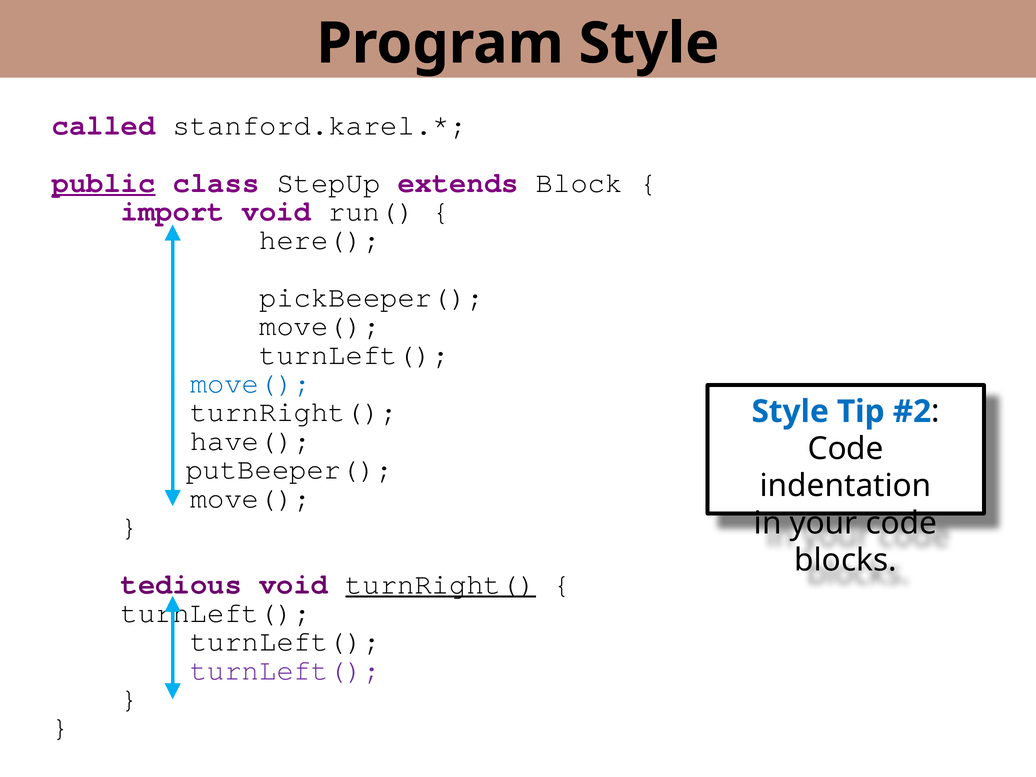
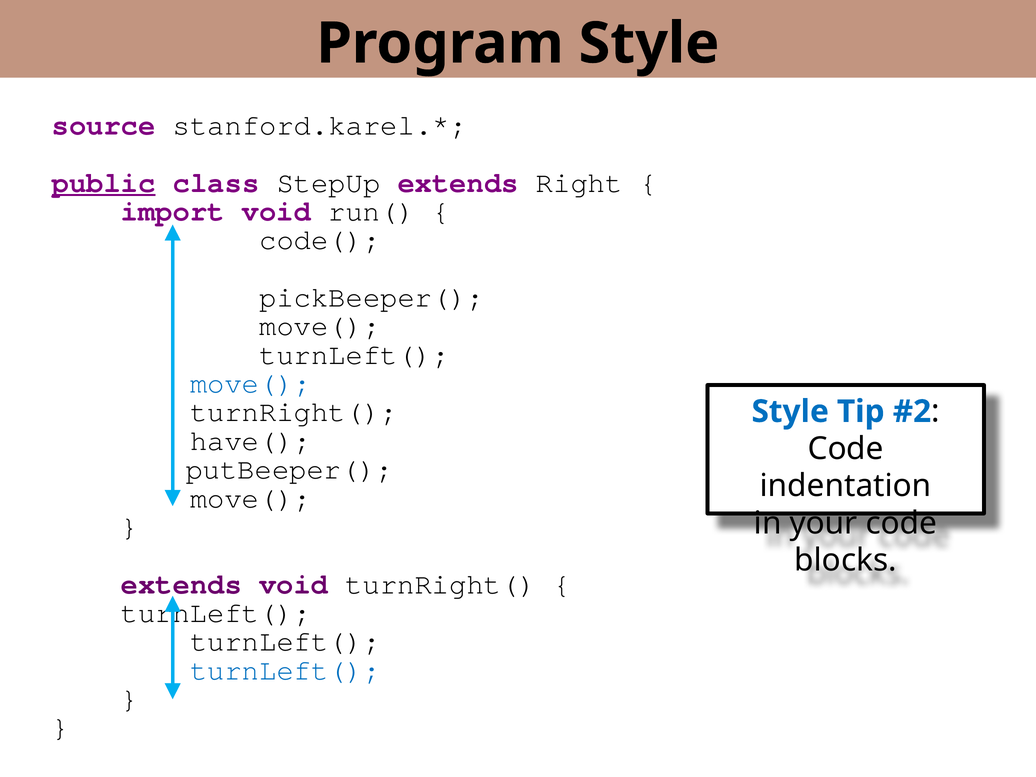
called: called -> source
Block: Block -> Right
here(: here( -> code(
tedious at (181, 584): tedious -> extends
turnRight( at (441, 584) underline: present -> none
turnLeft( at (285, 670) colour: purple -> blue
